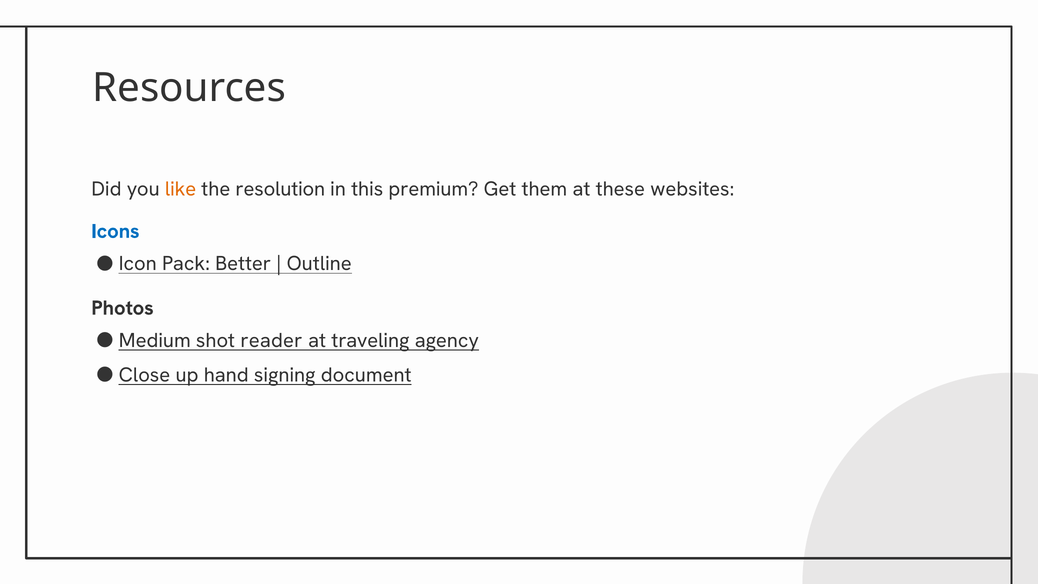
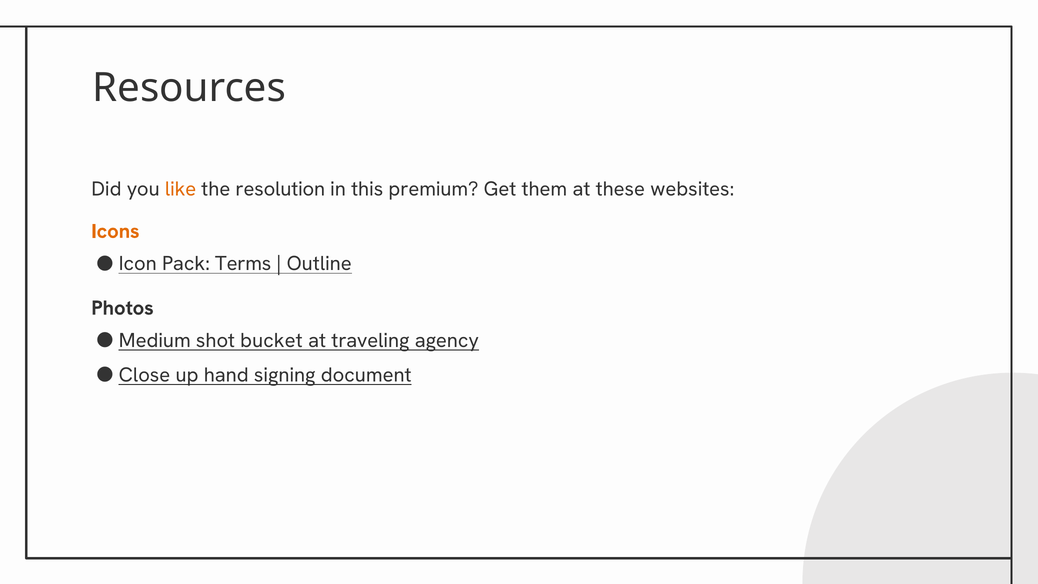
Icons colour: blue -> orange
Better: Better -> Terms
reader: reader -> bucket
